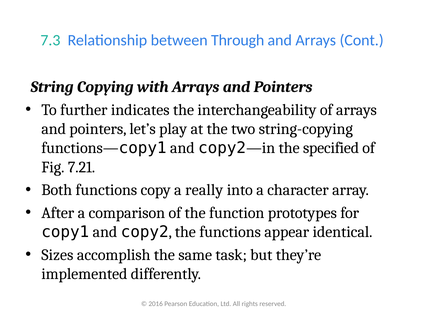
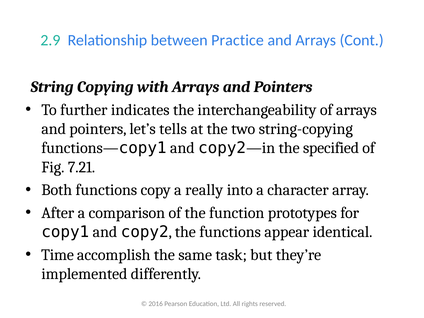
7.3: 7.3 -> 2.9
Through: Through -> Practice
play: play -> tells
Sizes: Sizes -> Time
